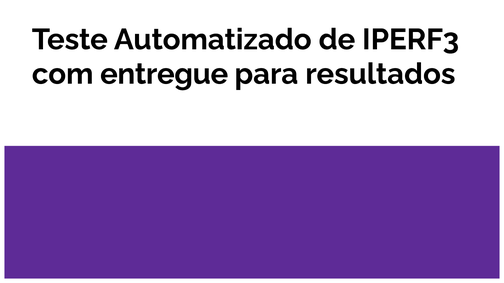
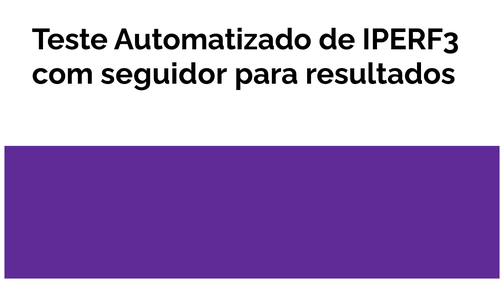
entregue: entregue -> seguidor
